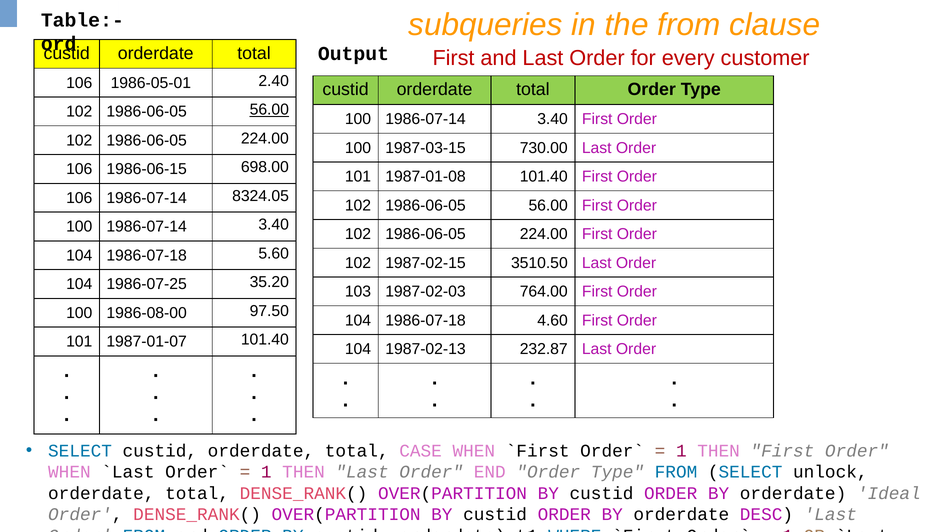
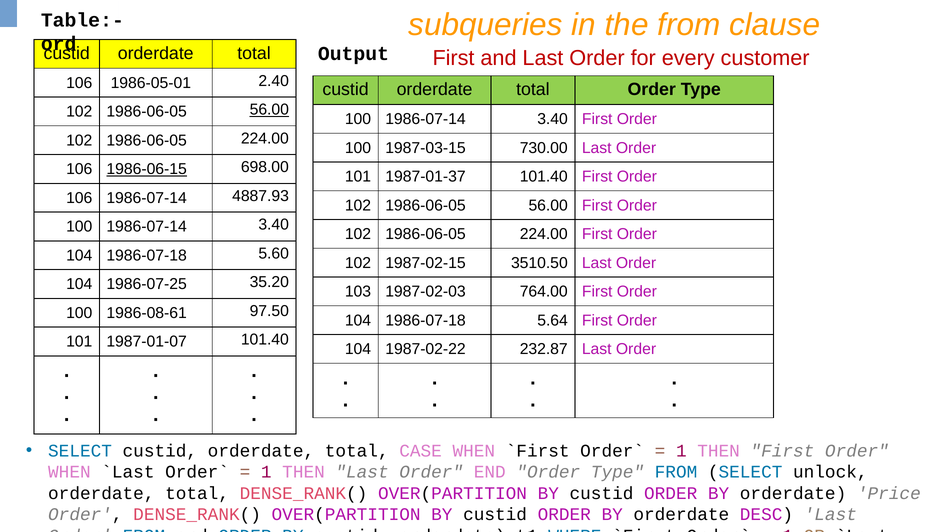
1986-06-15 underline: none -> present
1987-01-08: 1987-01-08 -> 1987-01-37
8324.05: 8324.05 -> 4887.93
1986-08-00: 1986-08-00 -> 1986-08-61
4.60: 4.60 -> 5.64
1987-02-13: 1987-02-13 -> 1987-02-22
Ideal: Ideal -> Price
